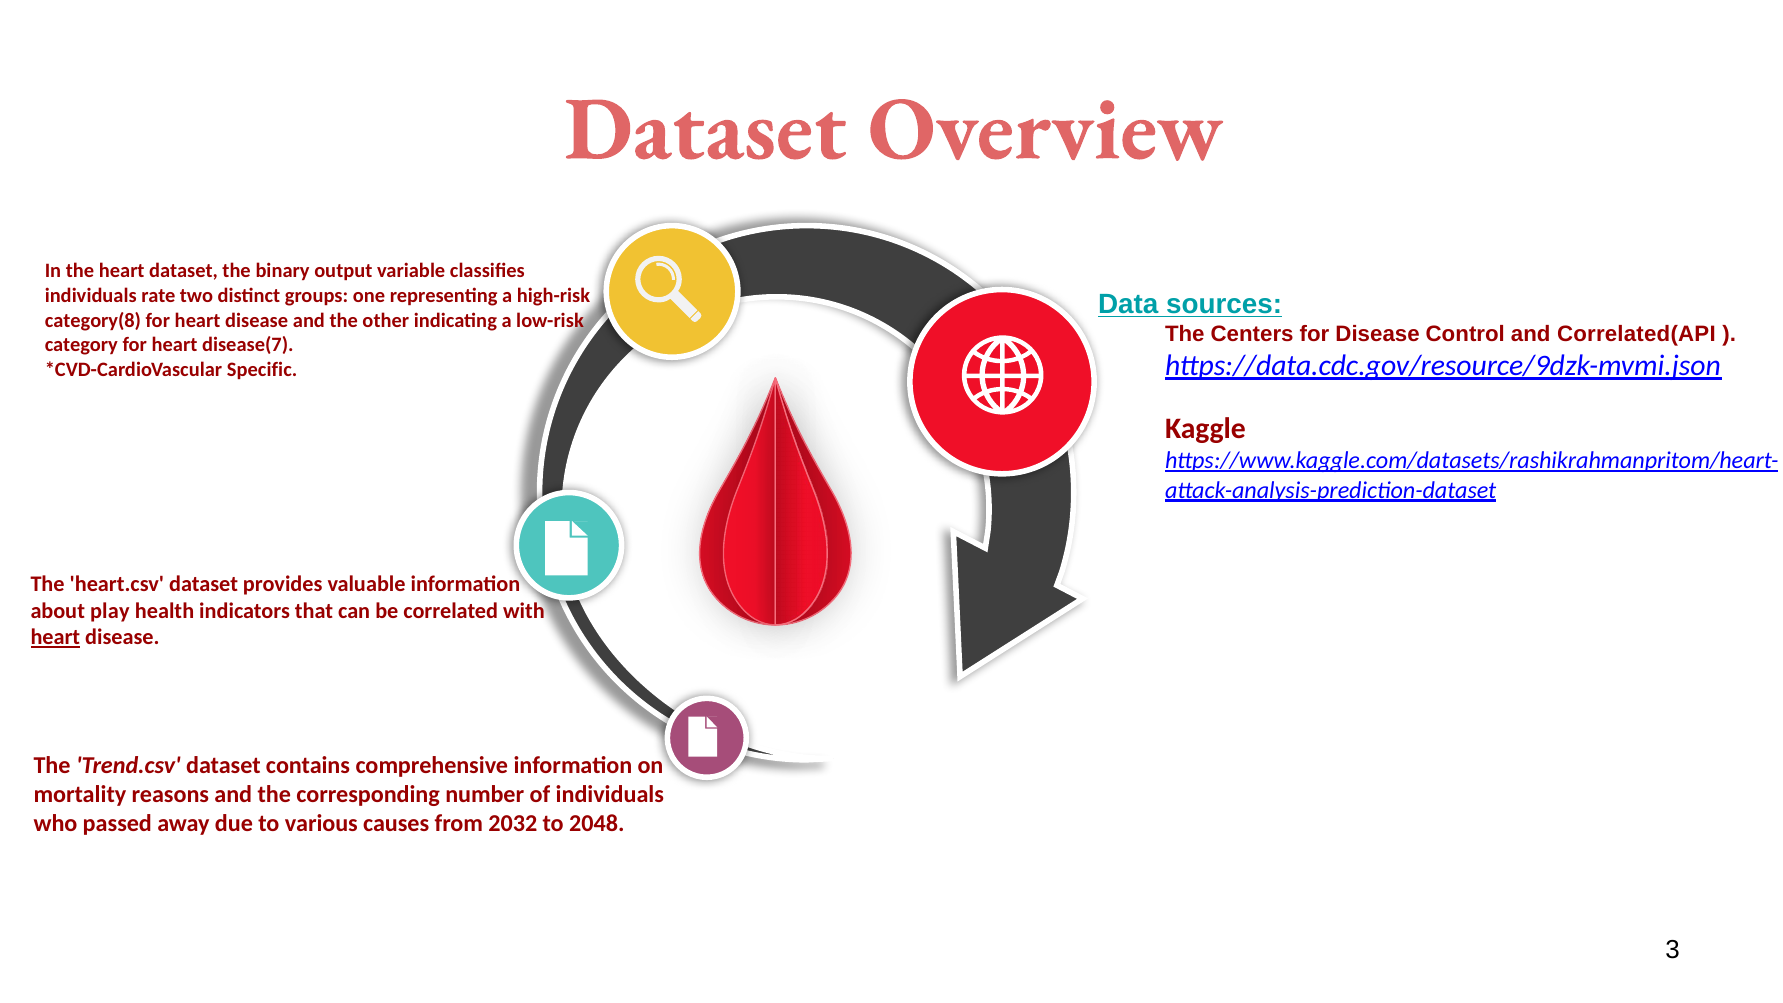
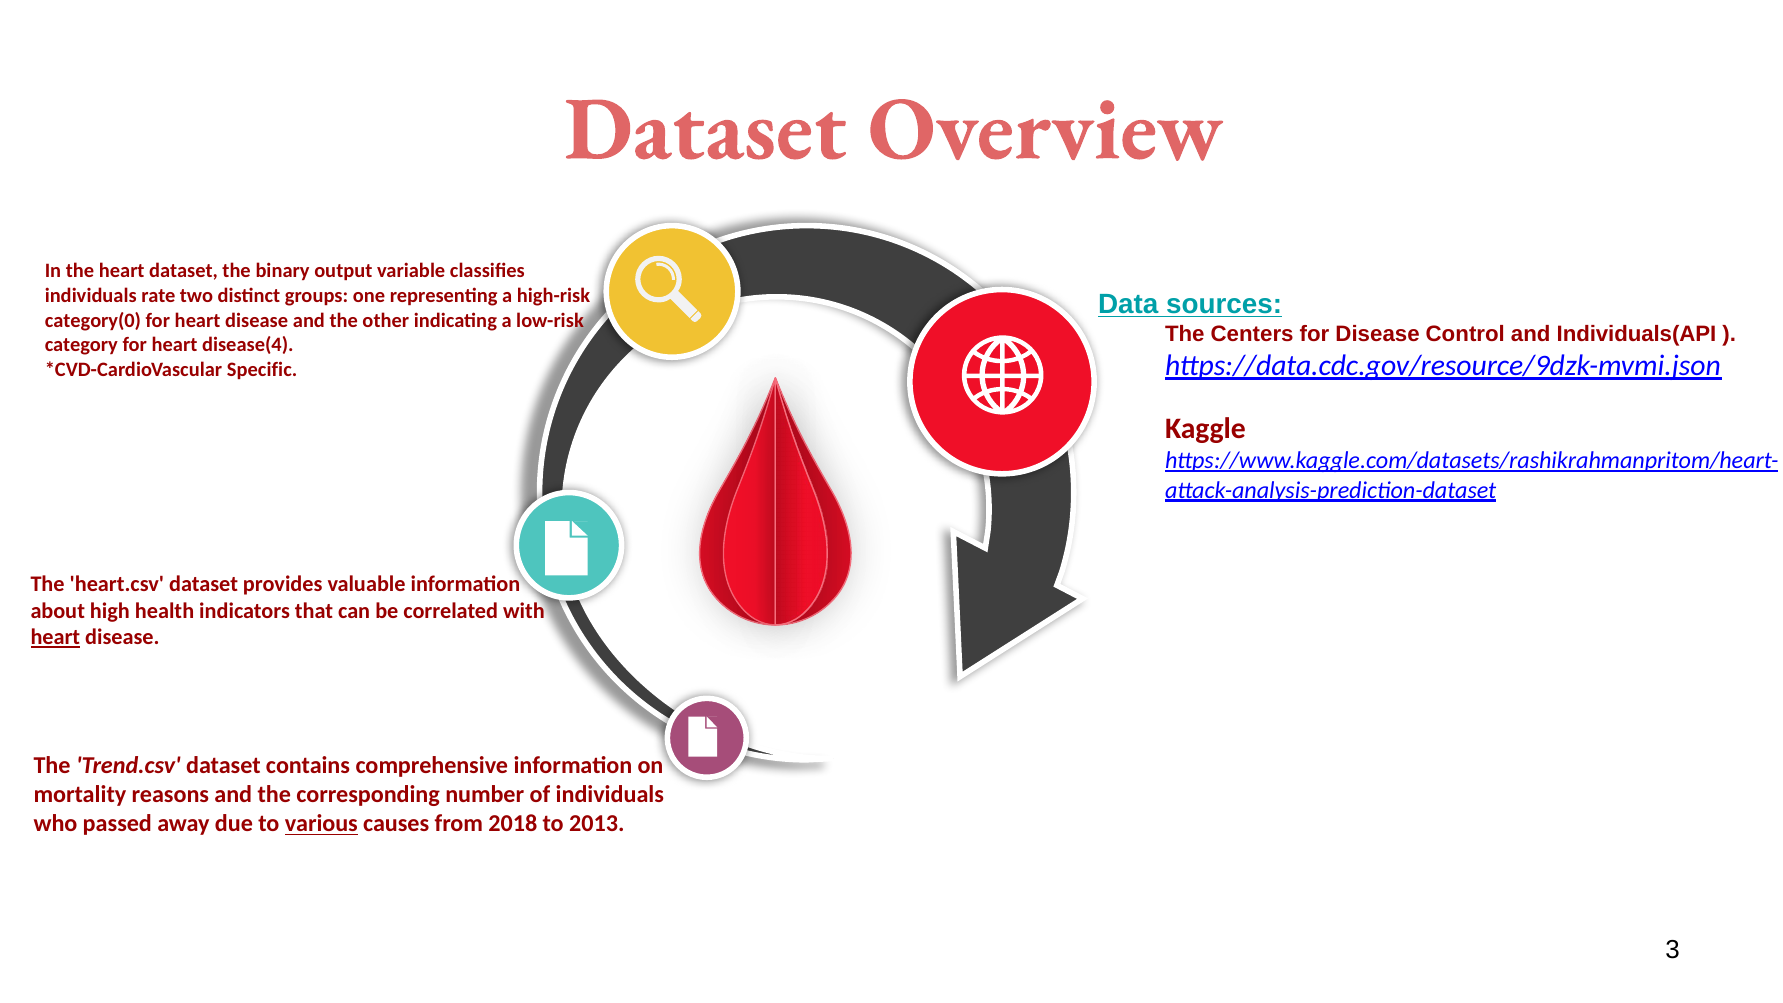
category(8: category(8 -> category(0
Correlated(API: Correlated(API -> Individuals(API
disease(7: disease(7 -> disease(4
play: play -> high
various underline: none -> present
2032: 2032 -> 2018
2048: 2048 -> 2013
